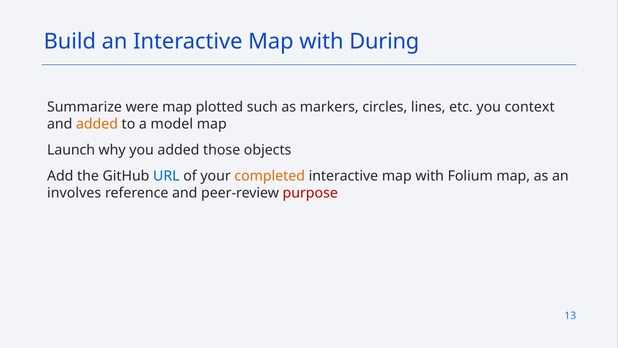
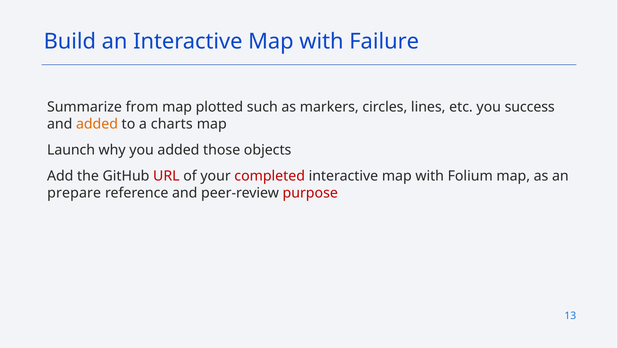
During: During -> Failure
were: were -> from
context: context -> success
model: model -> charts
URL colour: blue -> red
completed colour: orange -> red
involves: involves -> prepare
